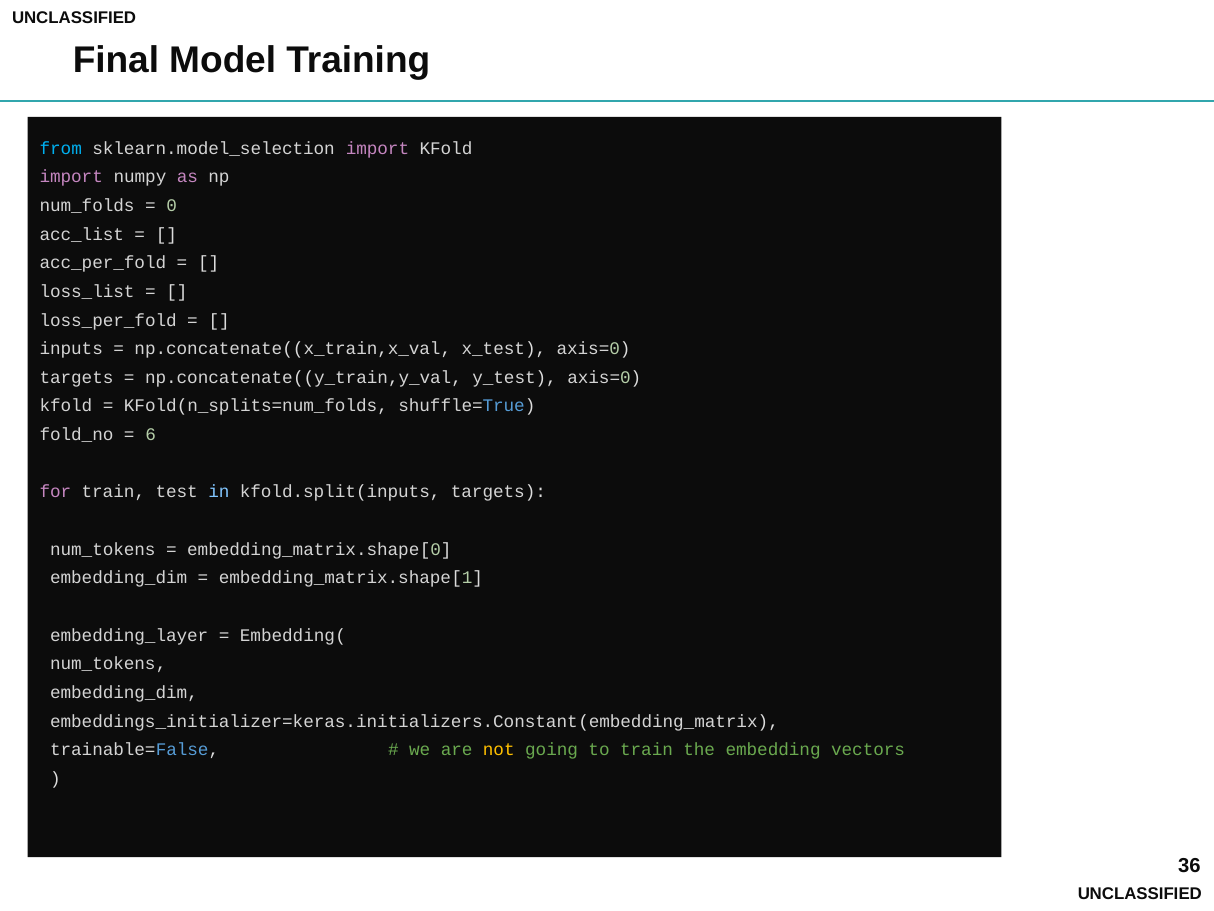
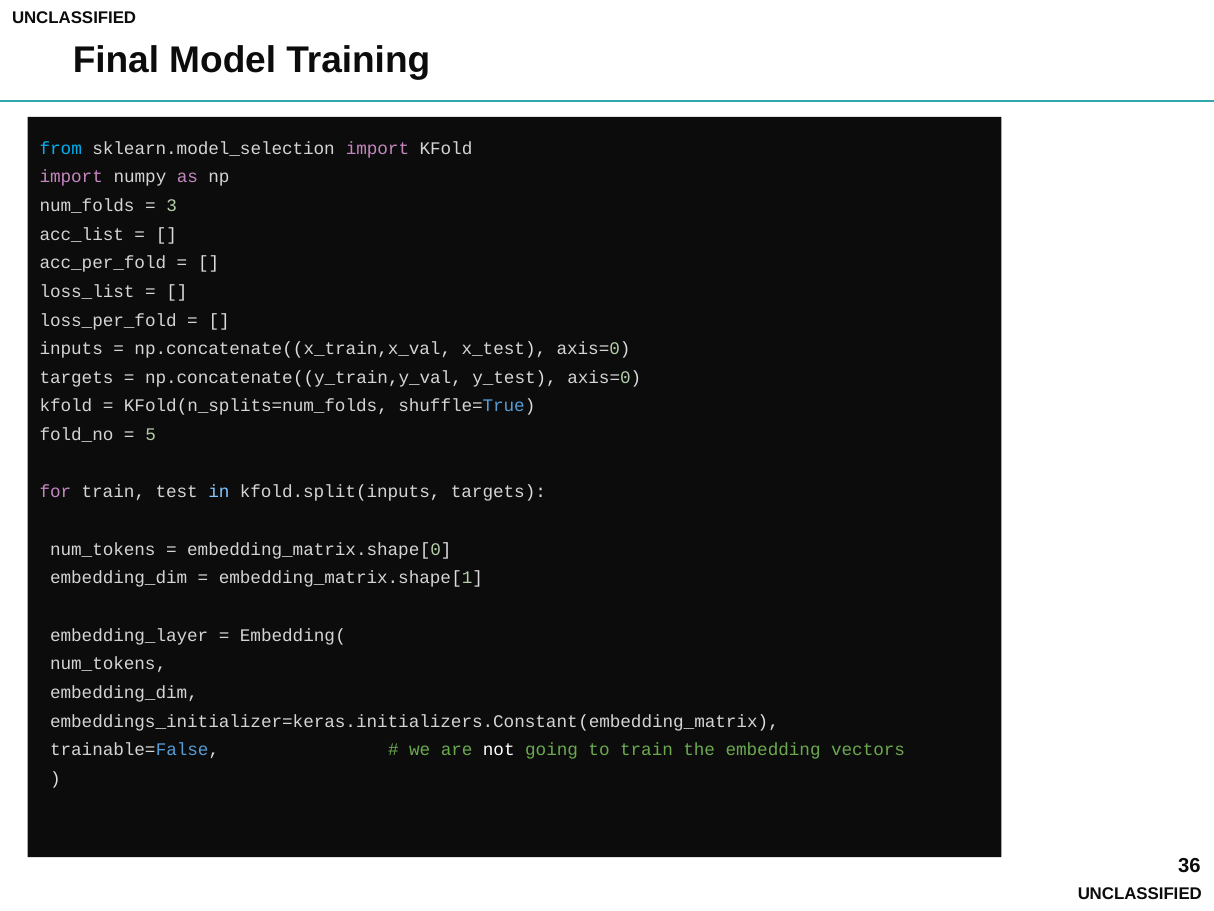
0: 0 -> 3
6: 6 -> 5
not colour: yellow -> white
